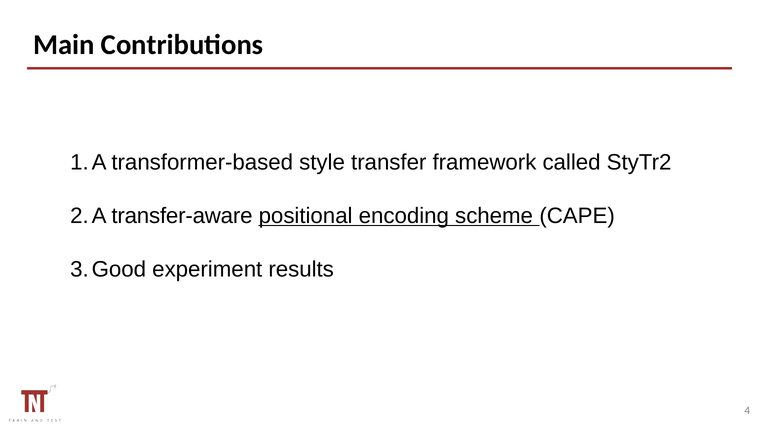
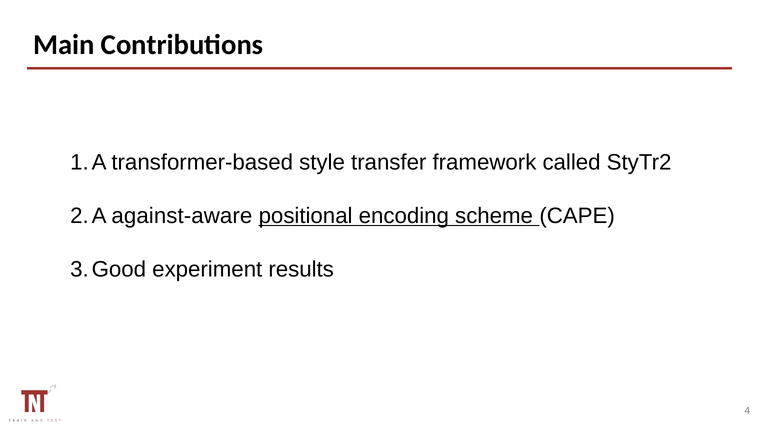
transfer-aware: transfer-aware -> against-aware
